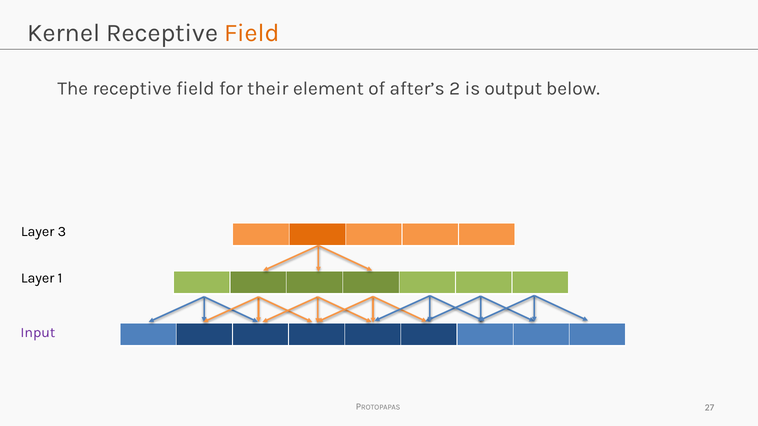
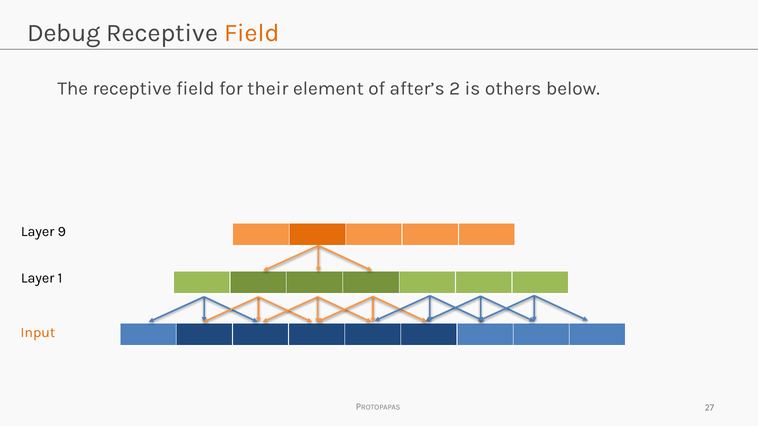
Kernel: Kernel -> Debug
output: output -> others
3: 3 -> 9
Input colour: purple -> orange
